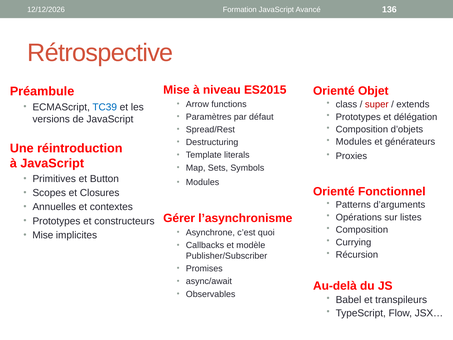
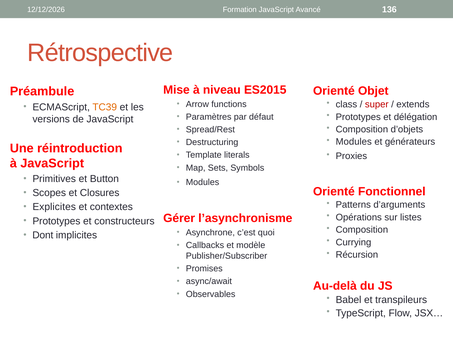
TC39 colour: blue -> orange
Annuelles: Annuelles -> Explicites
Mise at (43, 235): Mise -> Dont
